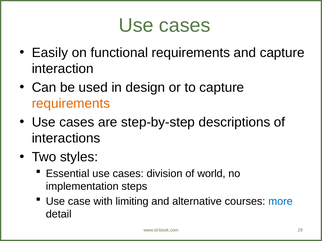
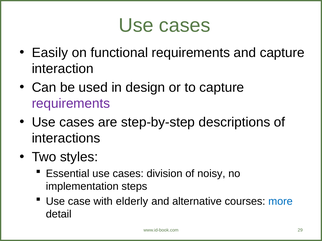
requirements at (71, 104) colour: orange -> purple
world: world -> noisy
limiting: limiting -> elderly
